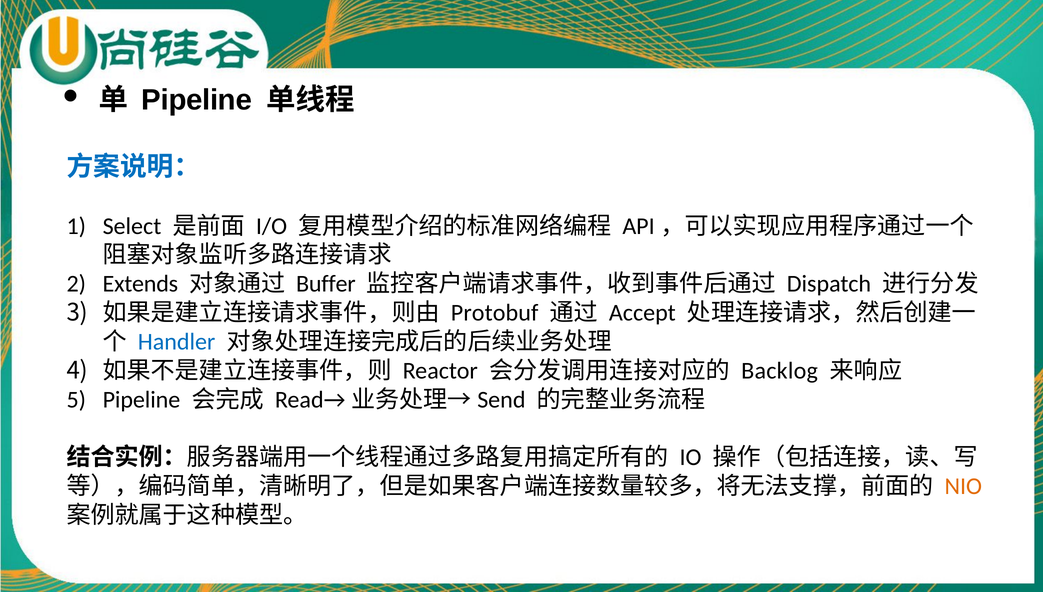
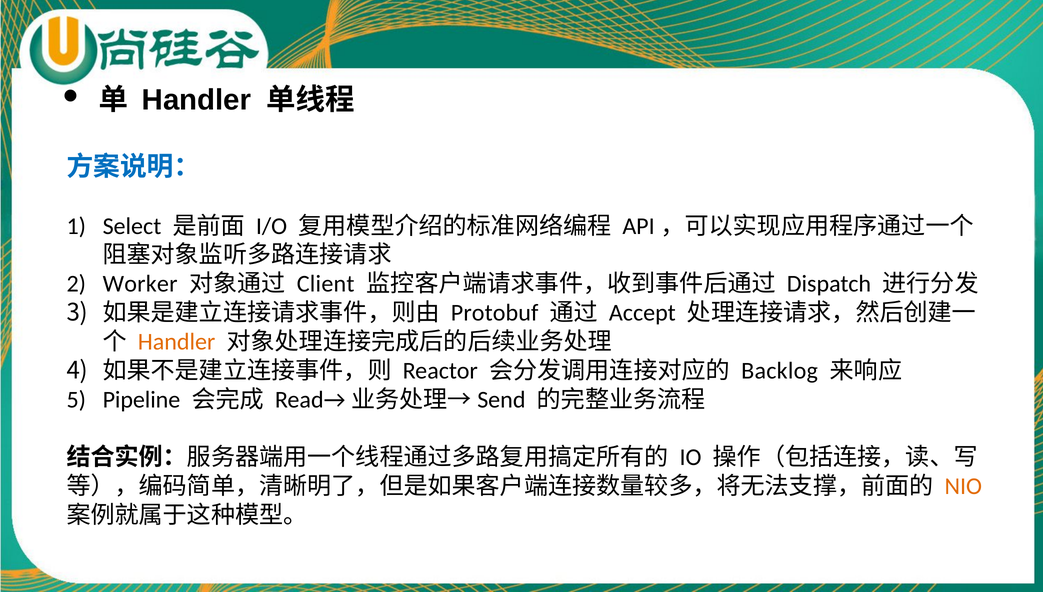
Pipeline at (197, 100): Pipeline -> Handler
Extends: Extends -> Worker
Buffer: Buffer -> Client
Handler at (177, 342) colour: blue -> orange
